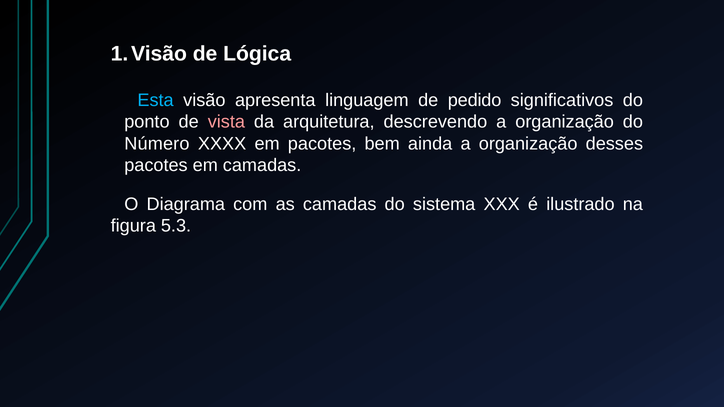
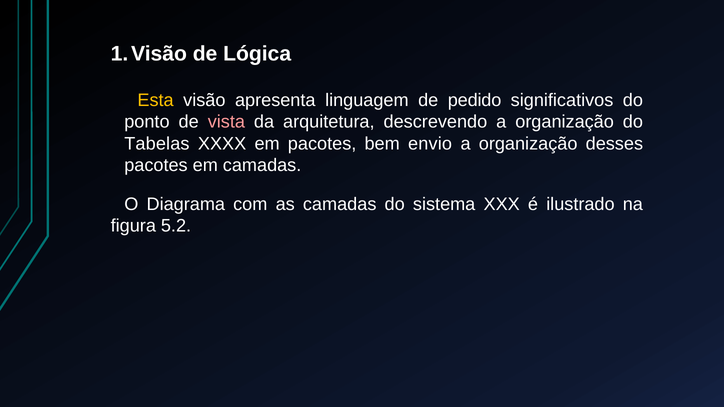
Esta colour: light blue -> yellow
Número: Número -> Tabelas
ainda: ainda -> envio
5.3: 5.3 -> 5.2
